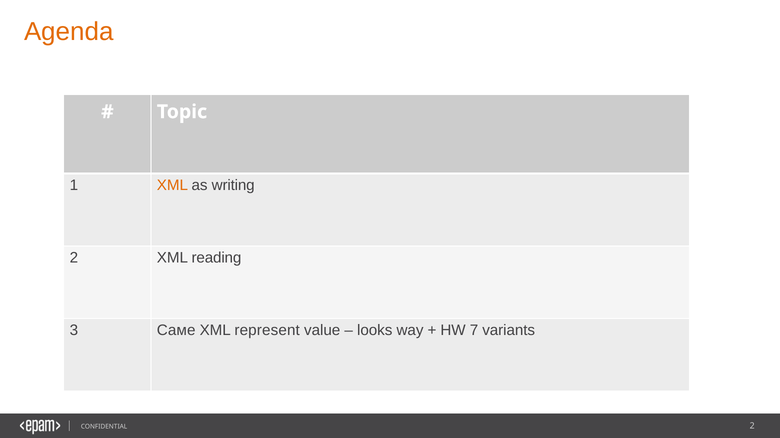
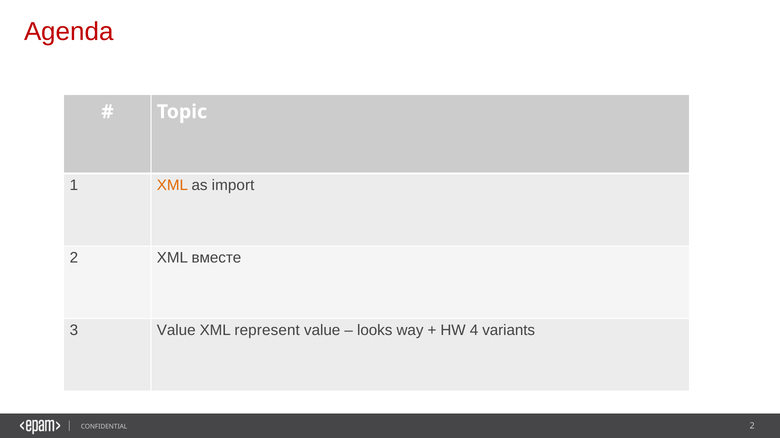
Agenda colour: orange -> red
writing: writing -> import
reading: reading -> вместе
3 Саме: Саме -> Value
7: 7 -> 4
